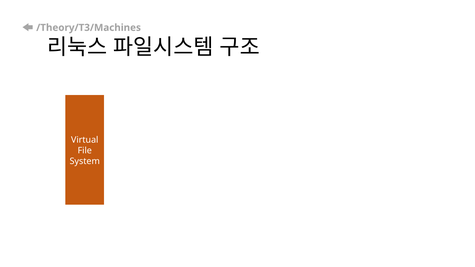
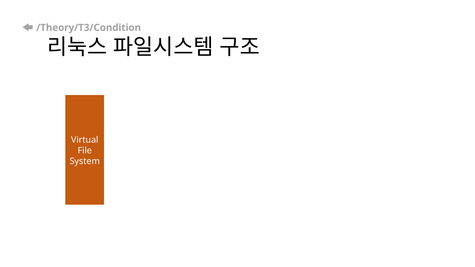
/Theory/T3/Machines: /Theory/T3/Machines -> /Theory/T3/Condition
